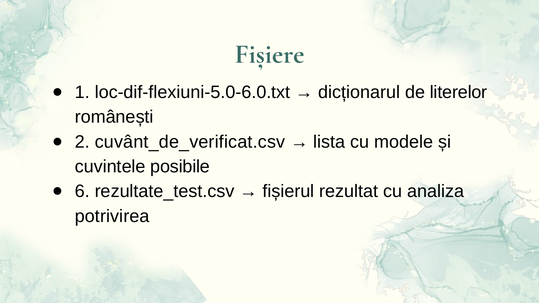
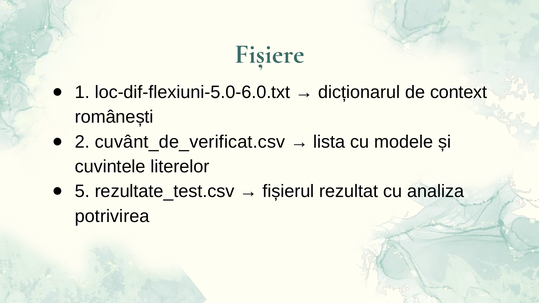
literelor: literelor -> context
posibile: posibile -> literelor
6: 6 -> 5
